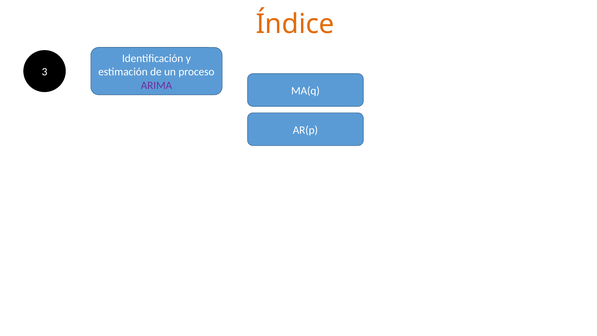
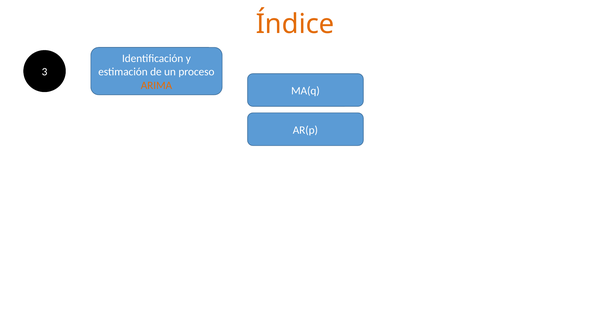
ARIMA colour: purple -> orange
